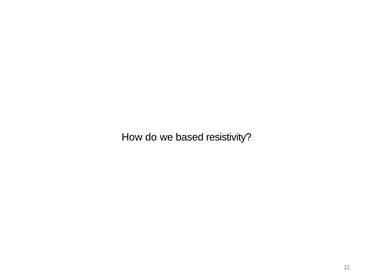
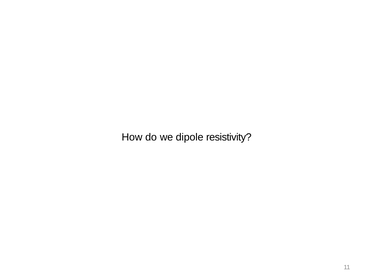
based: based -> dipole
